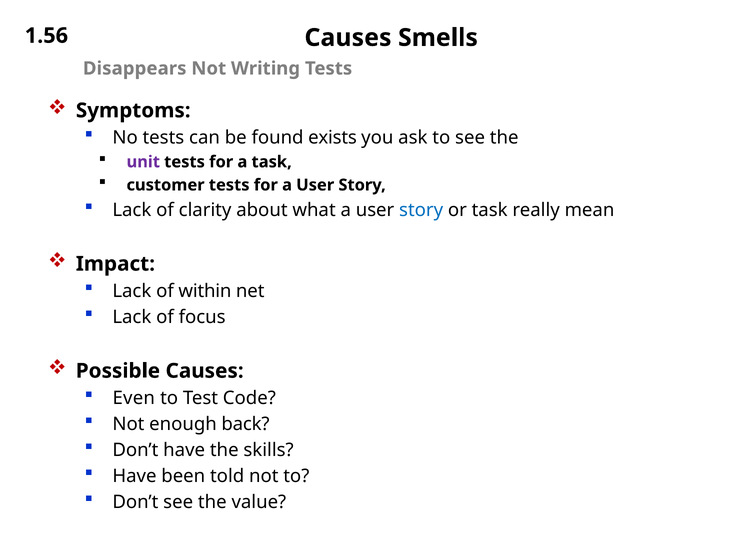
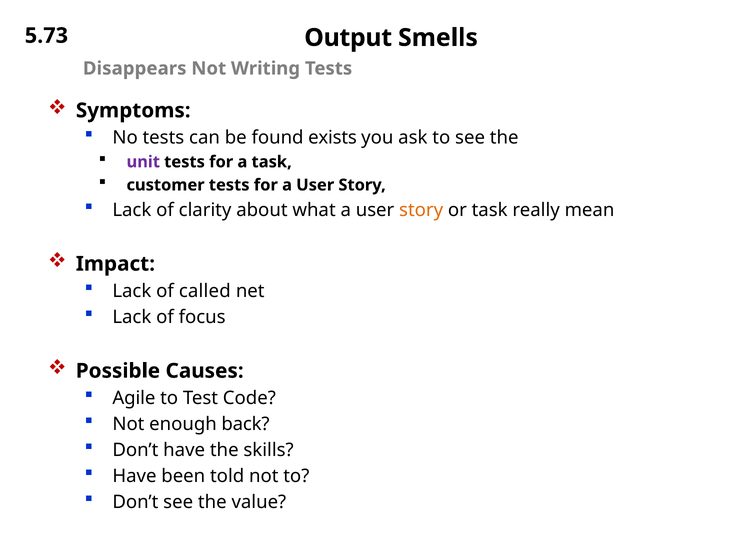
1.56: 1.56 -> 5.73
Causes at (348, 38): Causes -> Output
story at (421, 210) colour: blue -> orange
within: within -> called
Even: Even -> Agile
